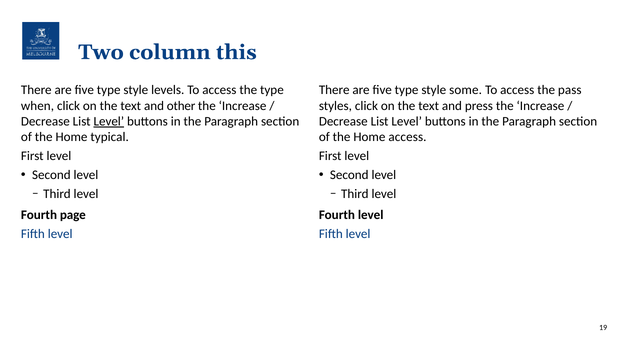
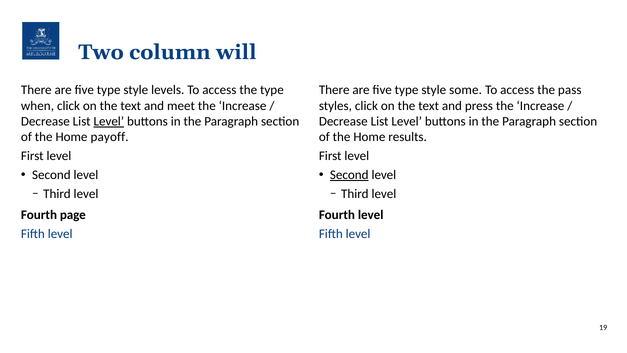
this: this -> will
other: other -> meet
typical: typical -> payoff
Home access: access -> results
Second at (349, 175) underline: none -> present
